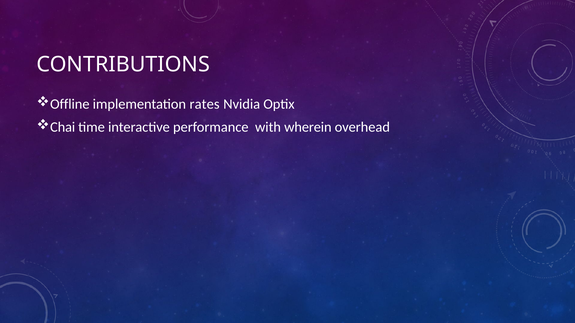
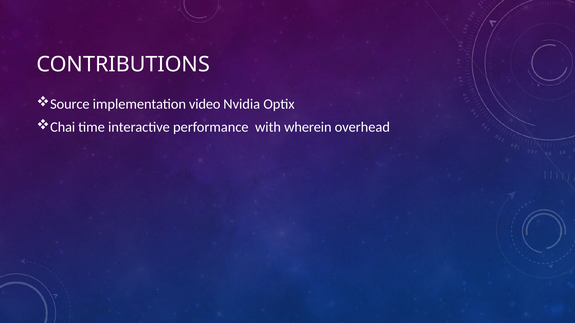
Offline: Offline -> Source
rates: rates -> video
